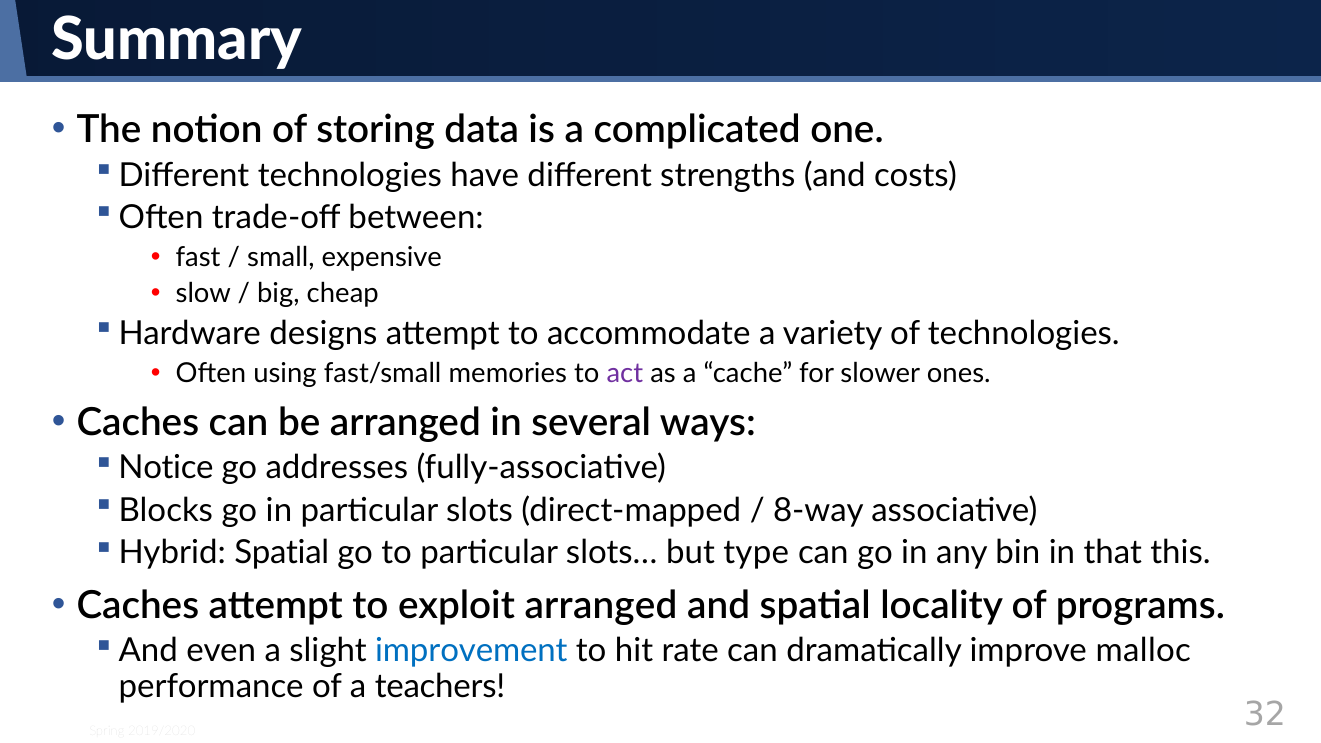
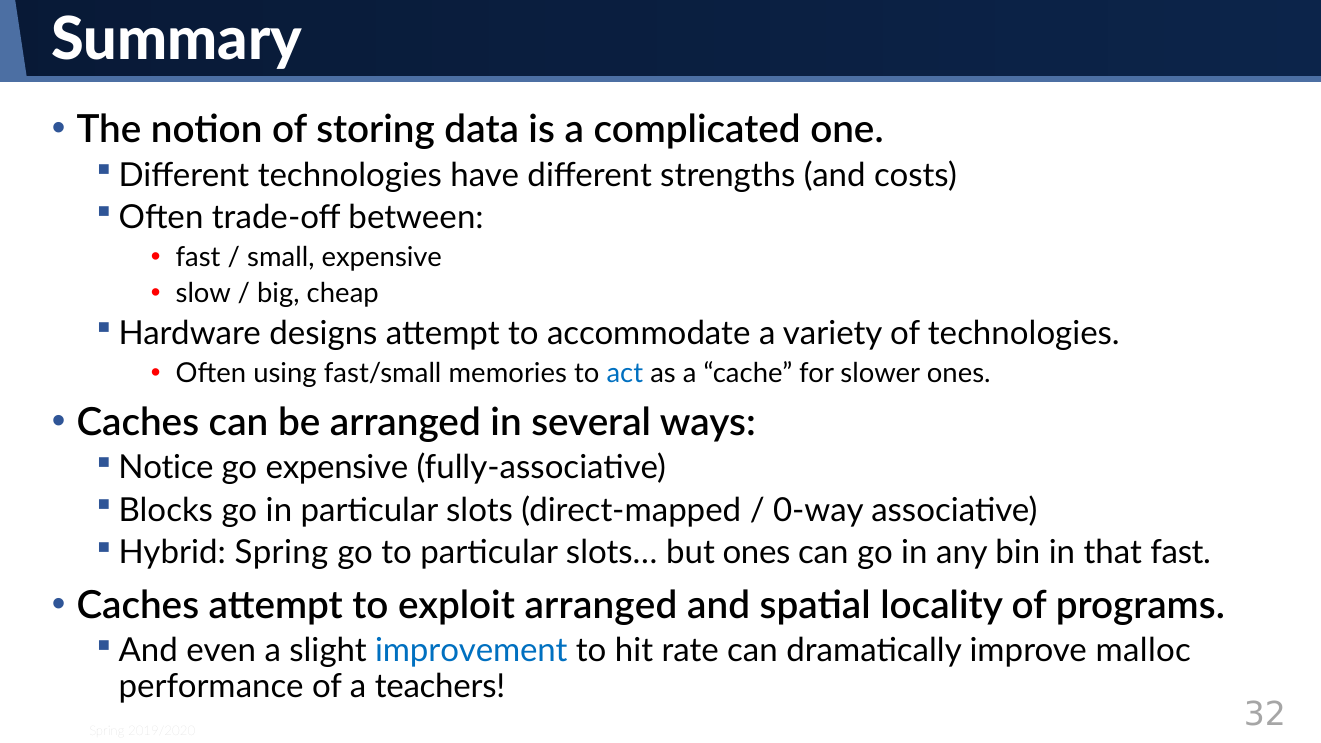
act colour: purple -> blue
go addresses: addresses -> expensive
8-way: 8-way -> 0-way
Hybrid Spatial: Spatial -> Spring
but type: type -> ones
that this: this -> fast
